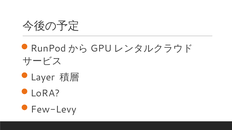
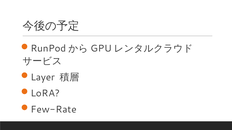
Few-Levy: Few-Levy -> Few-Rate
